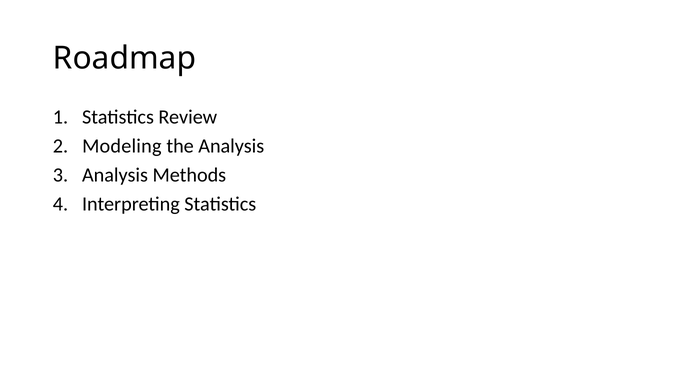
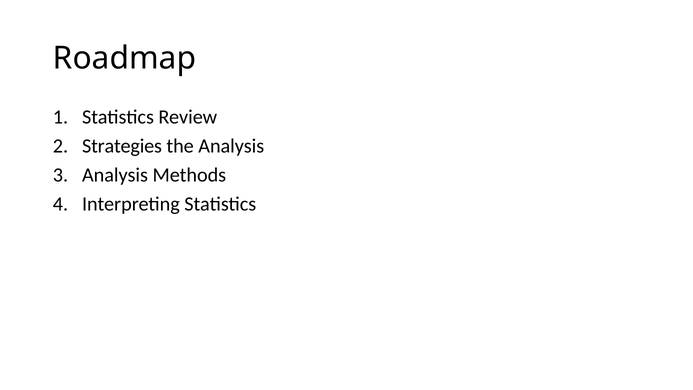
Modeling: Modeling -> Strategies
